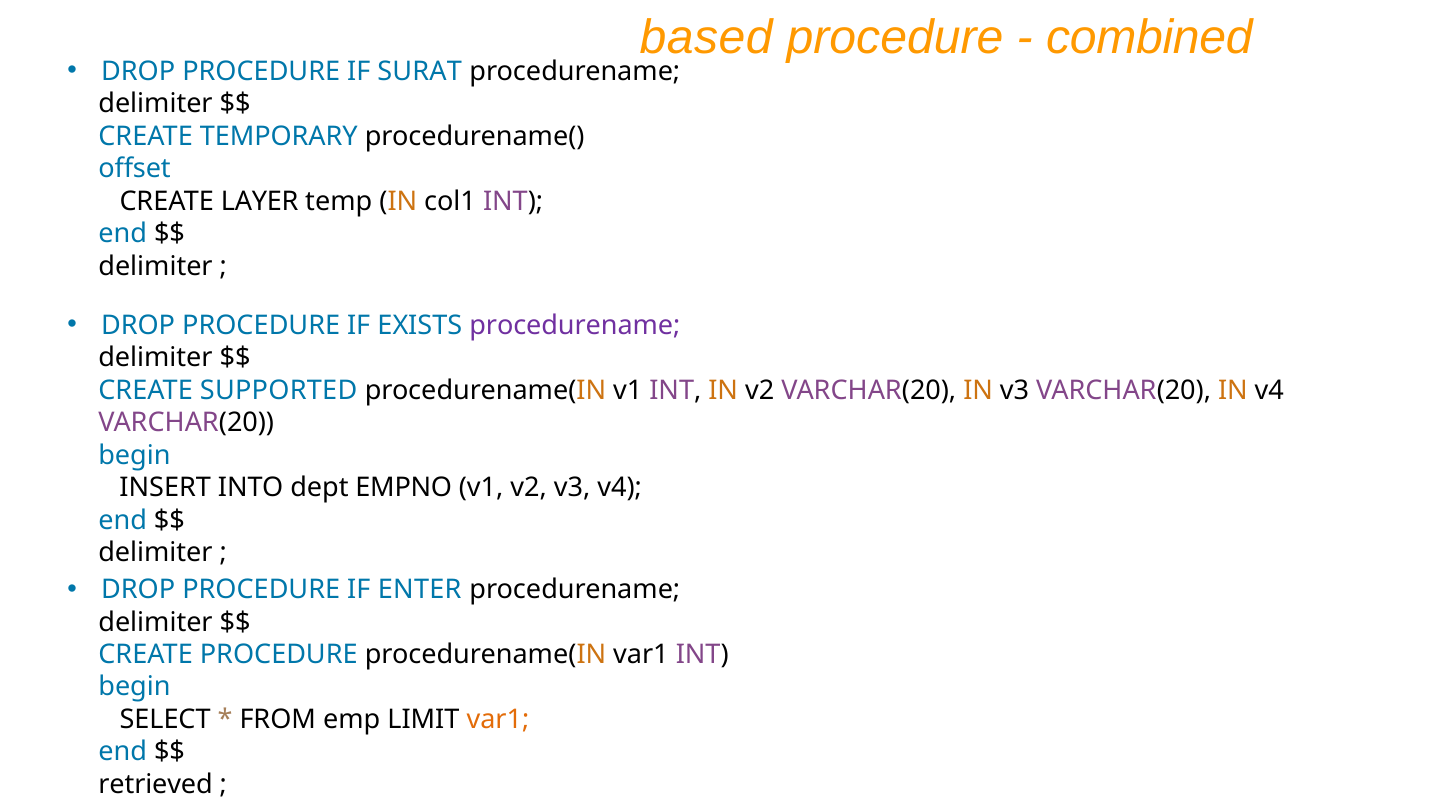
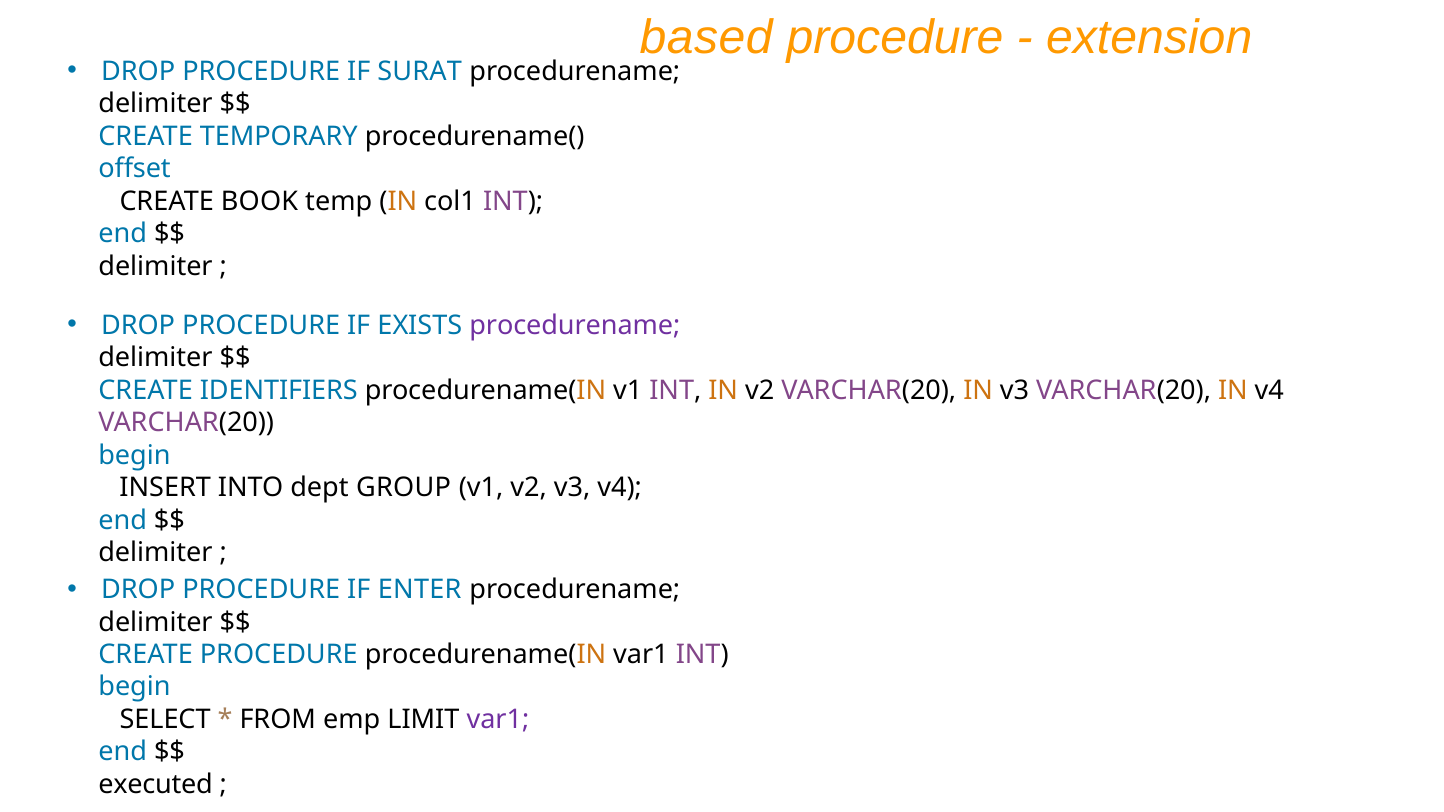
combined: combined -> extension
LAYER: LAYER -> BOOK
SUPPORTED: SUPPORTED -> IDENTIFIERS
EMPNO: EMPNO -> GROUP
var1 at (498, 720) colour: orange -> purple
retrieved: retrieved -> executed
